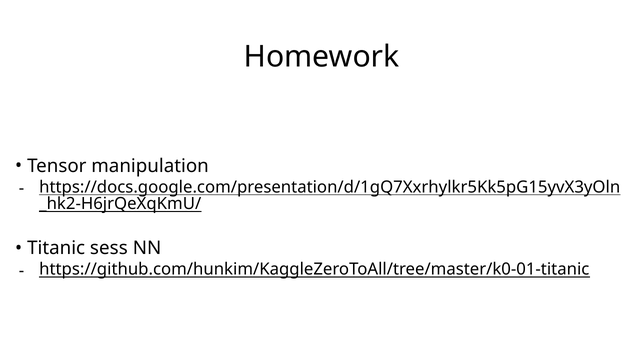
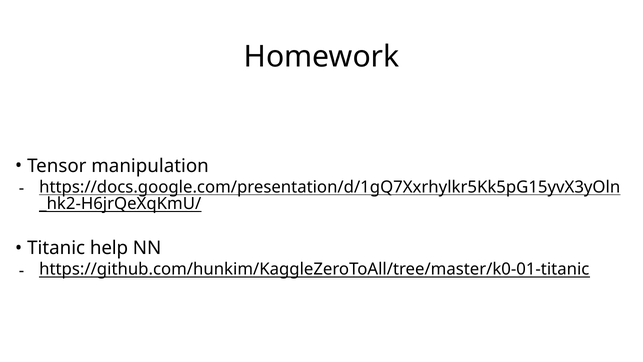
sess: sess -> help
